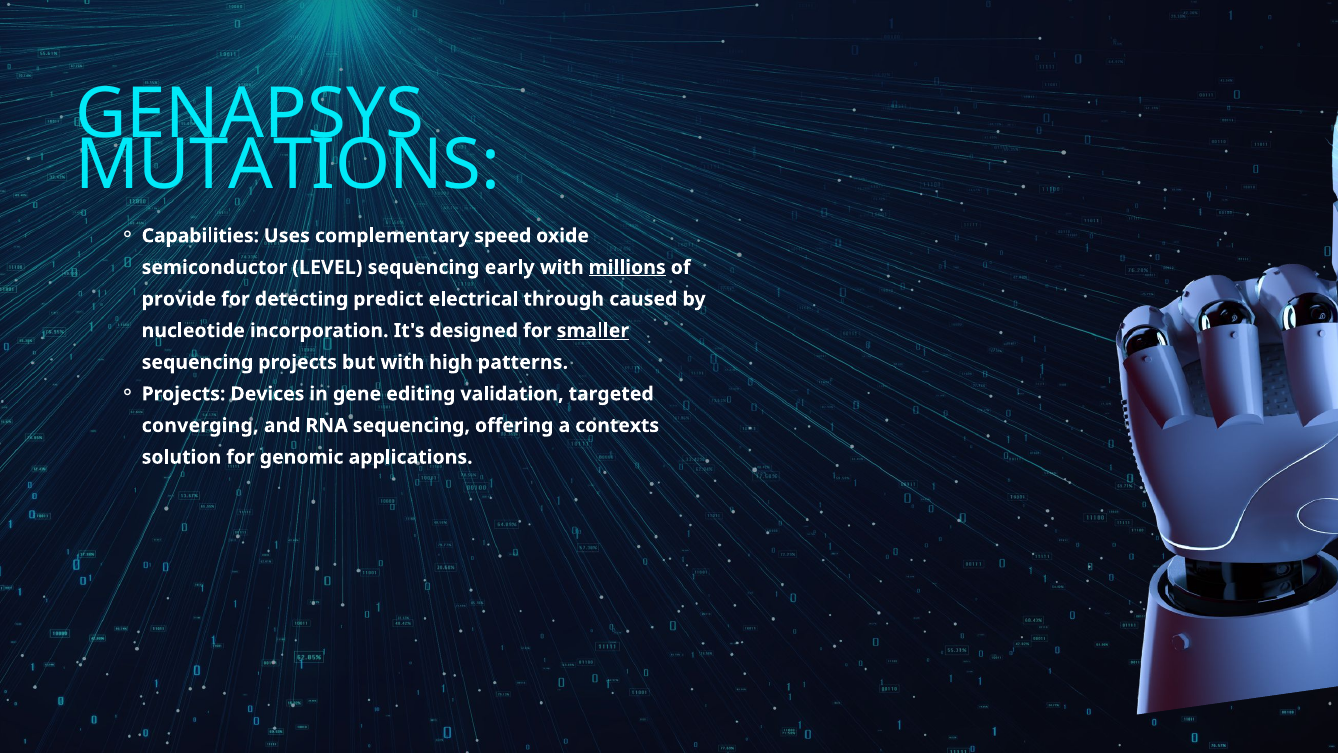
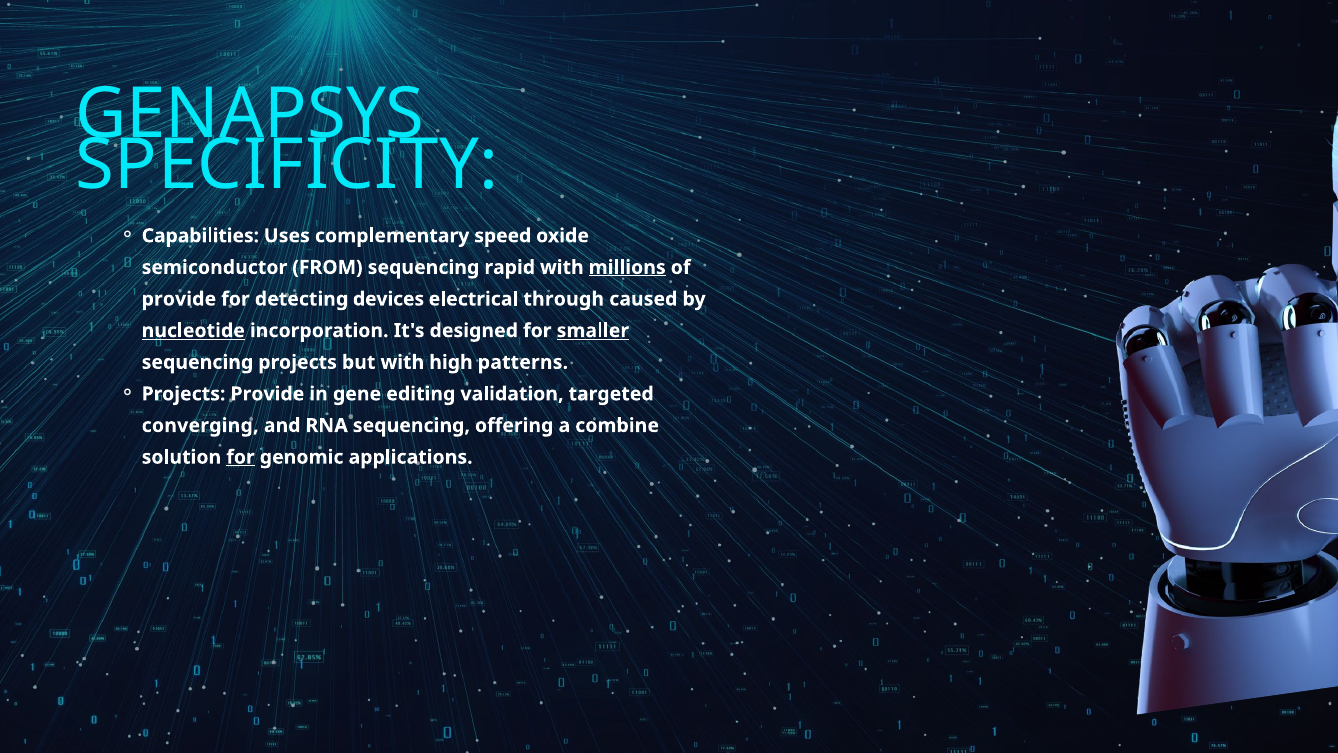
MUTATIONS: MUTATIONS -> SPECIFICITY
LEVEL: LEVEL -> FROM
early: early -> rapid
predict: predict -> devices
nucleotide underline: none -> present
Projects Devices: Devices -> Provide
contexts: contexts -> combine
for at (241, 457) underline: none -> present
